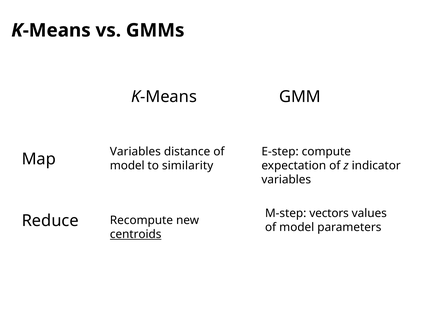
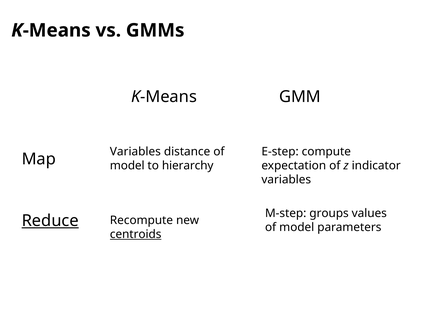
similarity: similarity -> hierarchy
vectors: vectors -> groups
Reduce underline: none -> present
